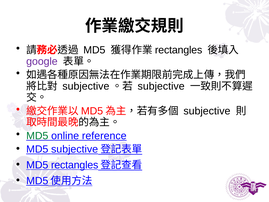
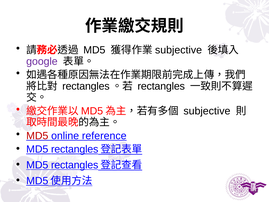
rectangles at (179, 50): rectangles -> subjective
subjective at (86, 86): subjective -> rectangles
subjective at (161, 86): subjective -> rectangles
MD5 at (37, 136) colour: green -> red
subjective at (75, 149): subjective -> rectangles
